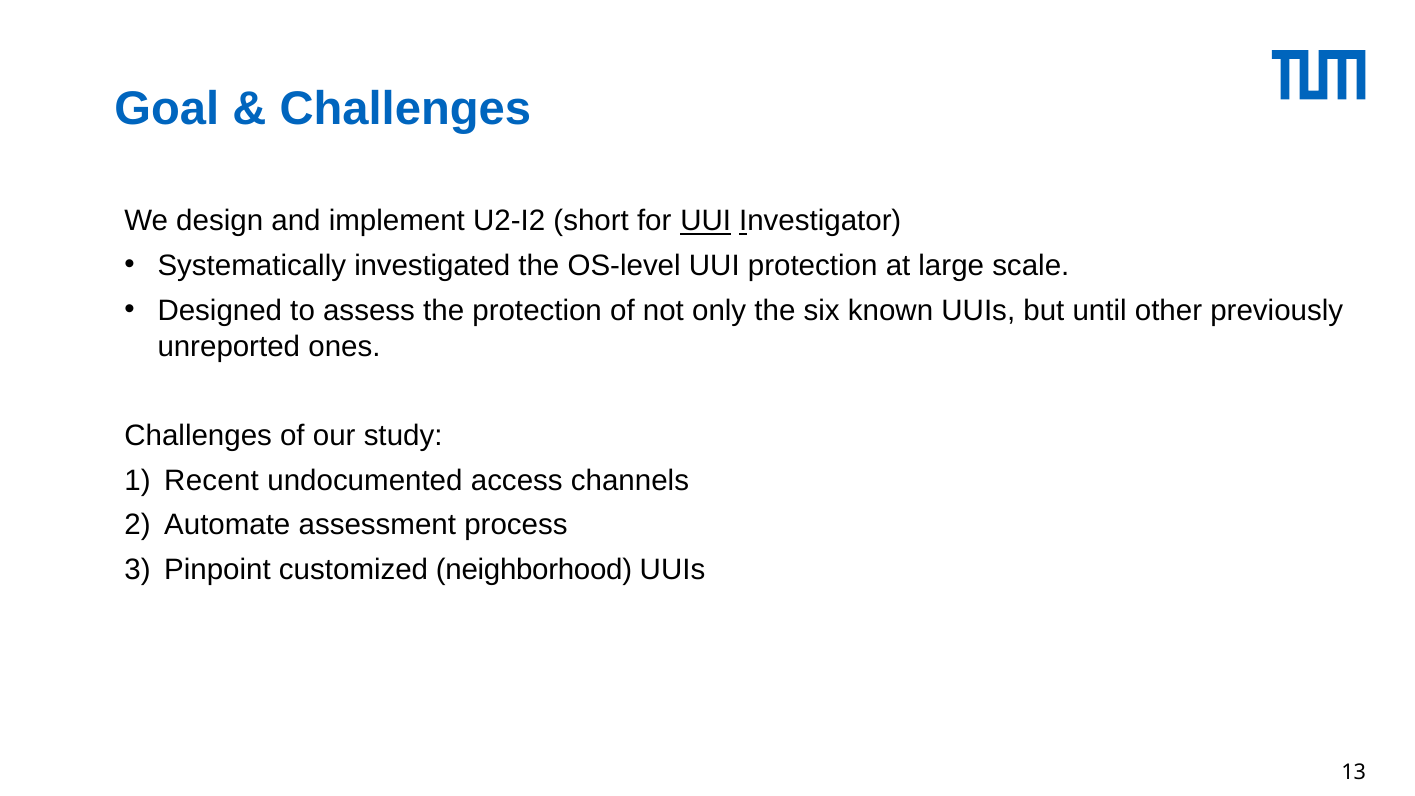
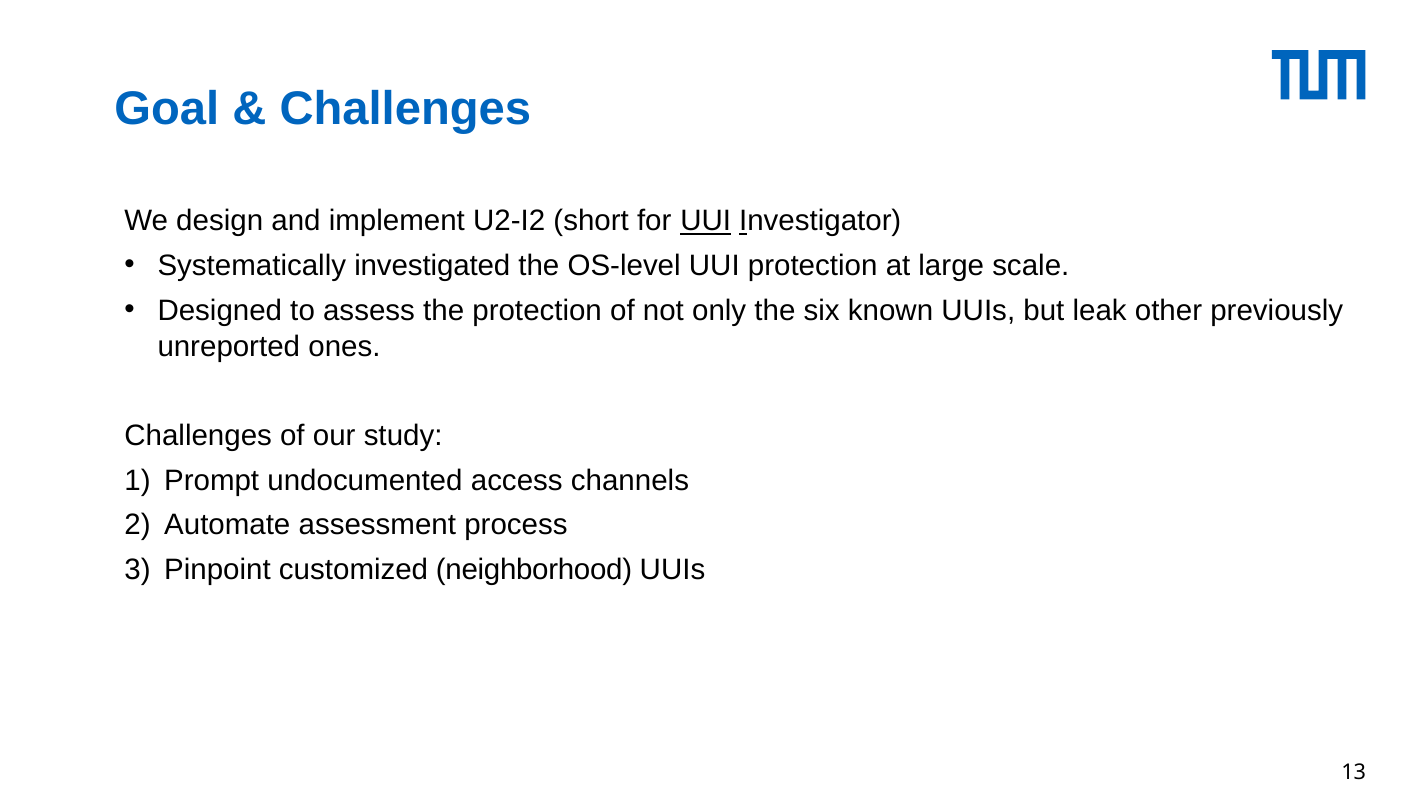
until: until -> leak
Recent: Recent -> Prompt
